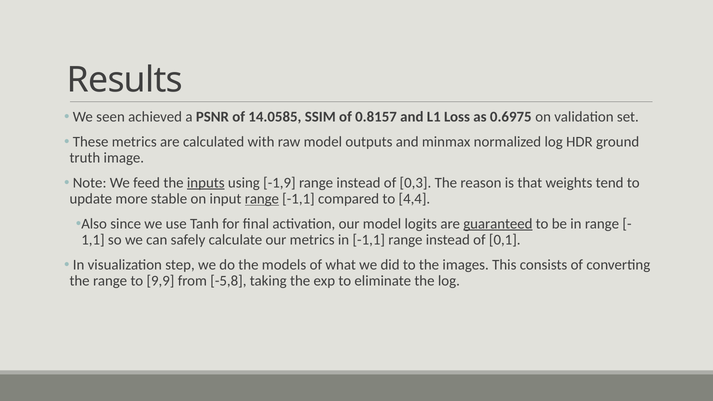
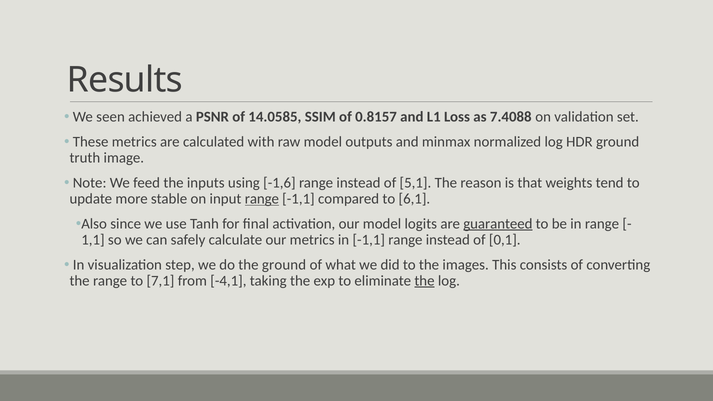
0.6975: 0.6975 -> 7.4088
inputs underline: present -> none
-1,9: -1,9 -> -1,6
0,3: 0,3 -> 5,1
4,4: 4,4 -> 6,1
the models: models -> ground
9,9: 9,9 -> 7,1
-5,8: -5,8 -> -4,1
the at (424, 281) underline: none -> present
